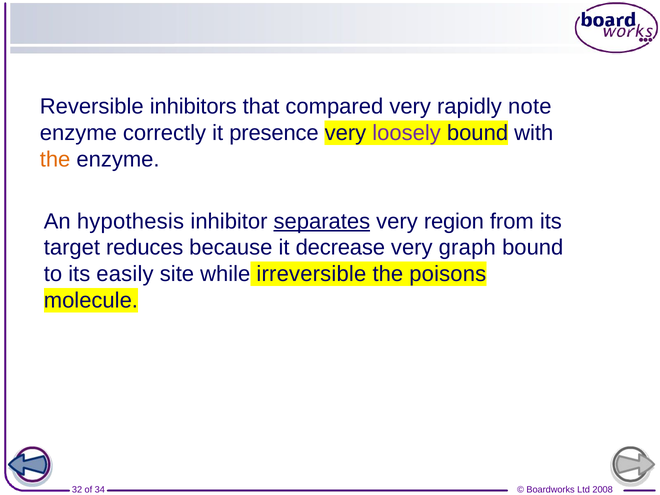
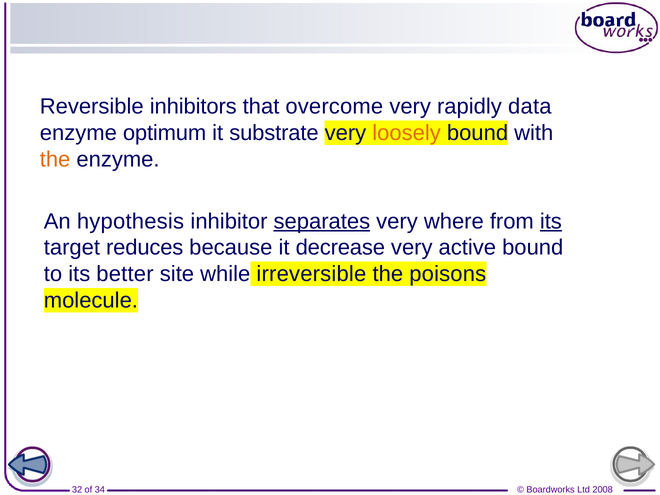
compared: compared -> overcome
note: note -> data
correctly: correctly -> optimum
presence: presence -> substrate
loosely colour: purple -> orange
region: region -> where
its at (551, 221) underline: none -> present
graph: graph -> active
easily: easily -> better
